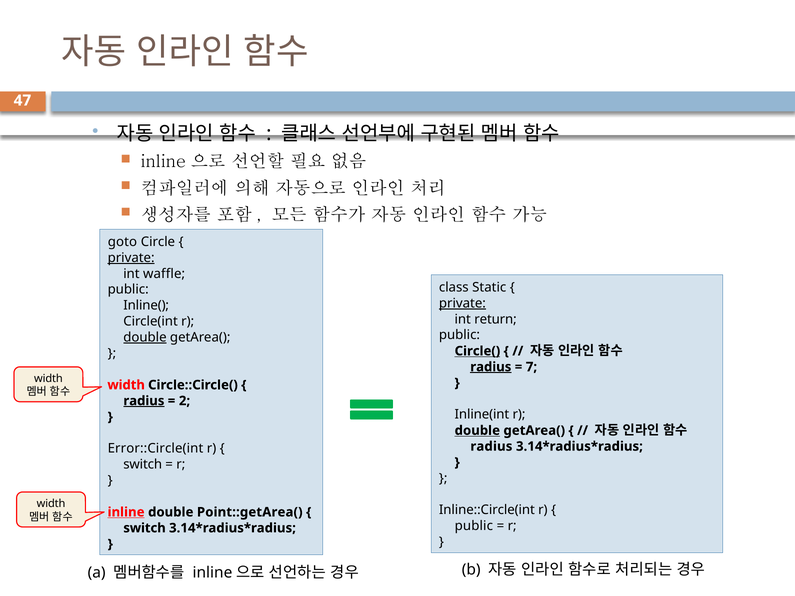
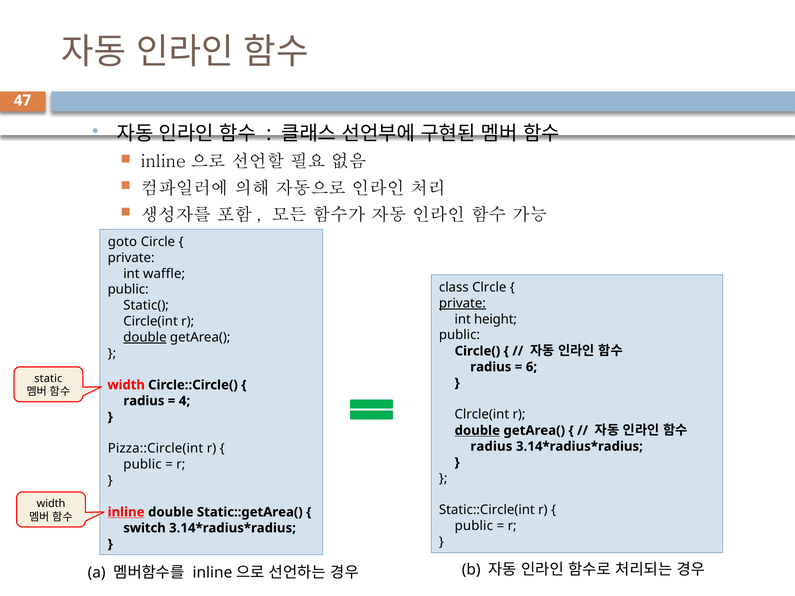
private at (131, 258) underline: present -> none
Static: Static -> Clrcle
Inline(: Inline( -> Static(
return: return -> height
Circle( underline: present -> none
radius at (491, 367) underline: present -> none
7: 7 -> 6
width at (48, 379): width -> static
radius at (144, 401) underline: present -> none
2: 2 -> 4
Inline(int: Inline(int -> Clrcle(int
Error::Circle(int: Error::Circle(int -> Pizza::Circle(int
switch at (143, 465): switch -> public
Inline::Circle(int: Inline::Circle(int -> Static::Circle(int
Point::getArea(: Point::getArea( -> Static::getArea(
